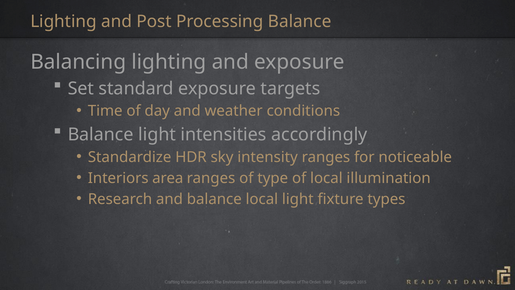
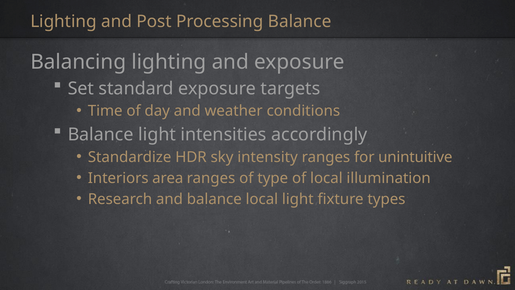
noticeable: noticeable -> unintuitive
